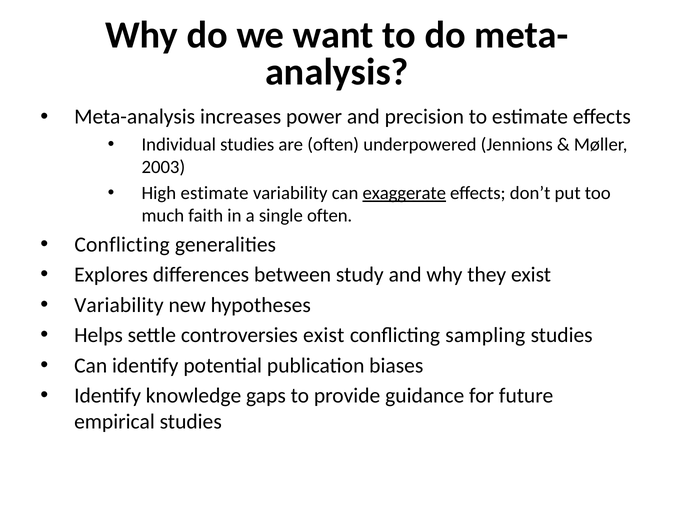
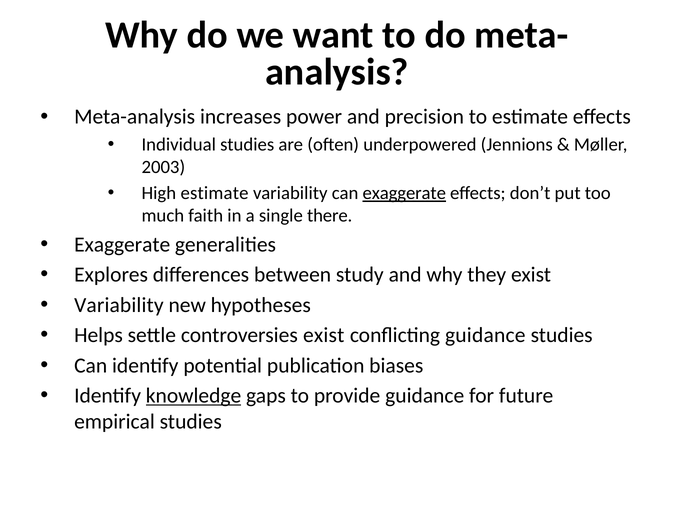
single often: often -> there
Conflicting at (122, 245): Conflicting -> Exaggerate
conflicting sampling: sampling -> guidance
knowledge underline: none -> present
